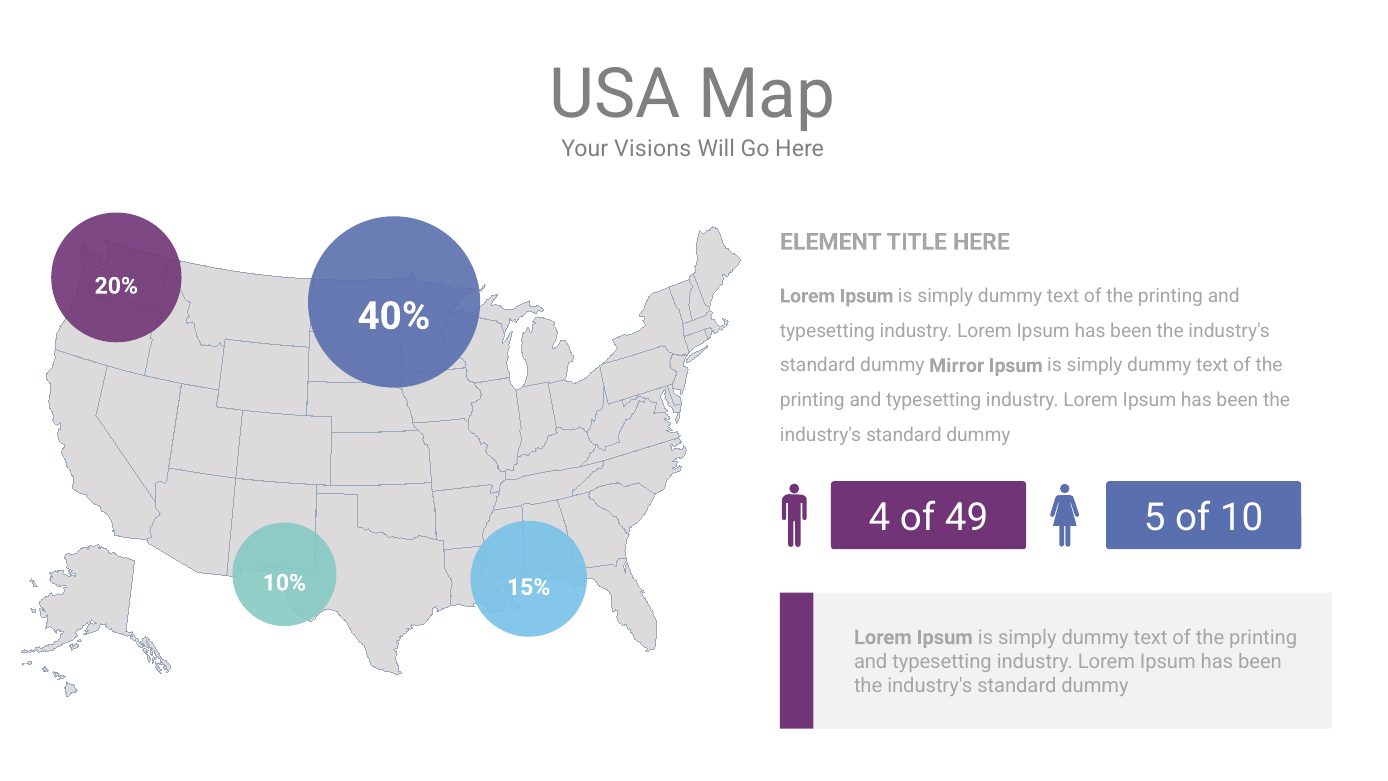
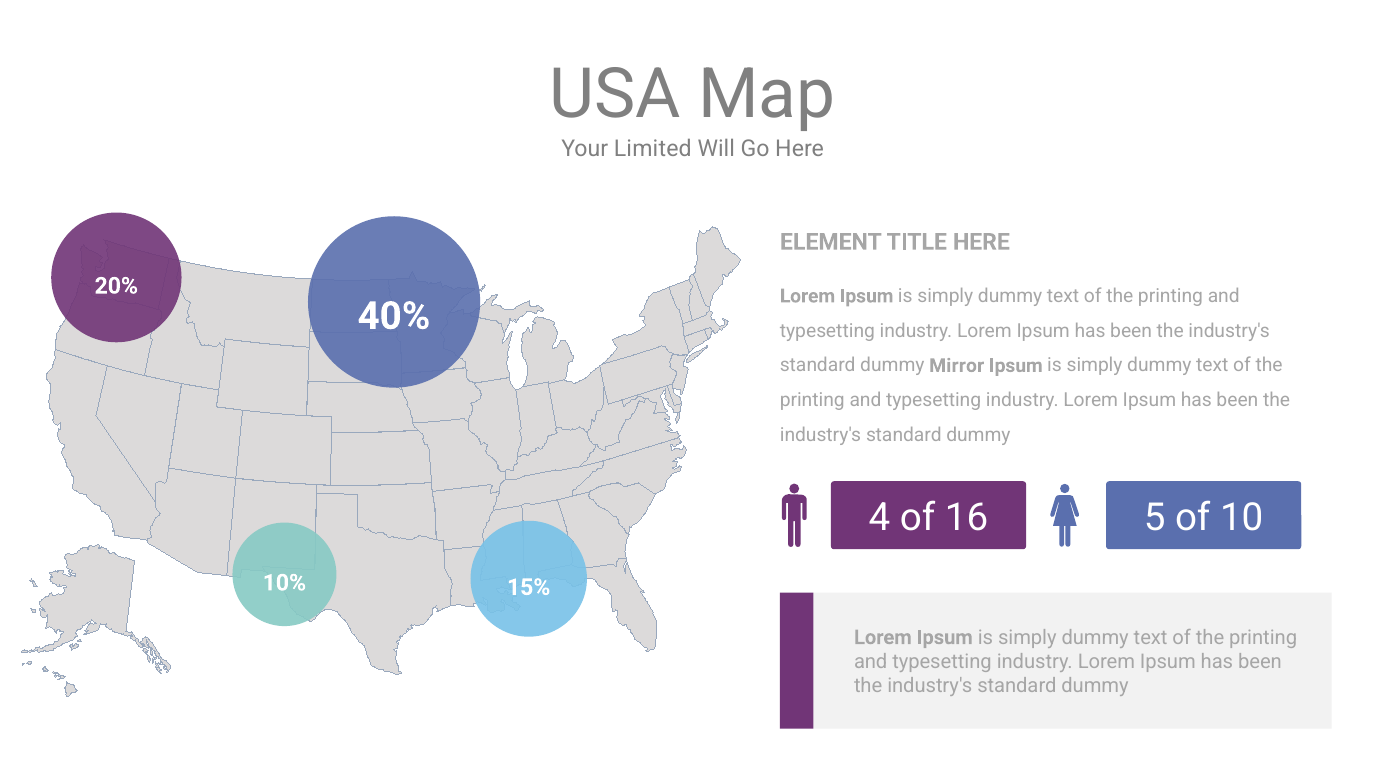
Visions: Visions -> Limited
49: 49 -> 16
